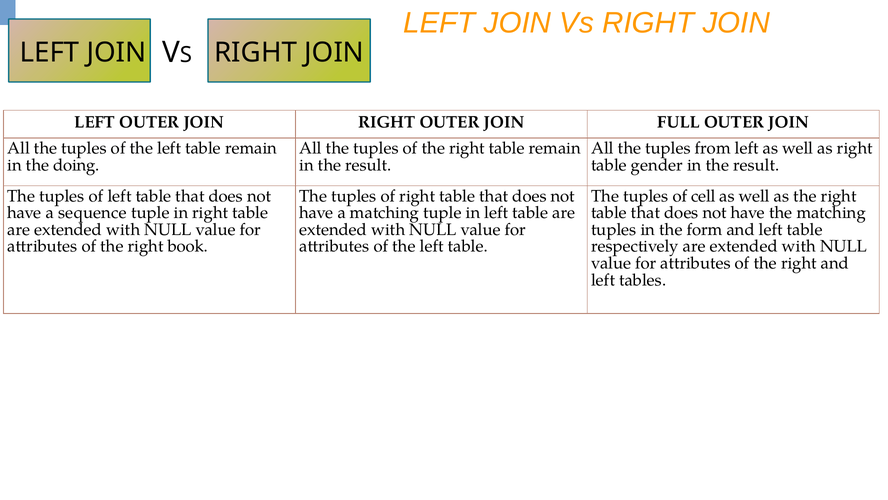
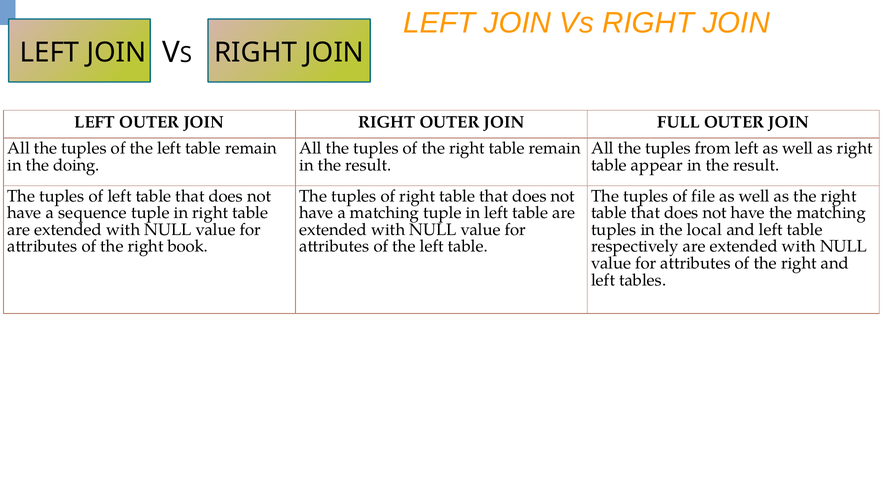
gender: gender -> appear
cell: cell -> file
form: form -> local
